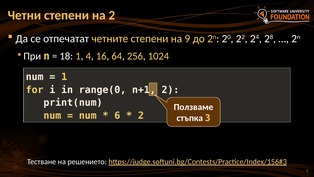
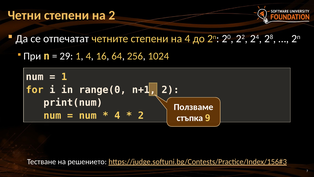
на 9: 9 -> 4
18: 18 -> 29
6 at (117, 116): 6 -> 4
3: 3 -> 9
